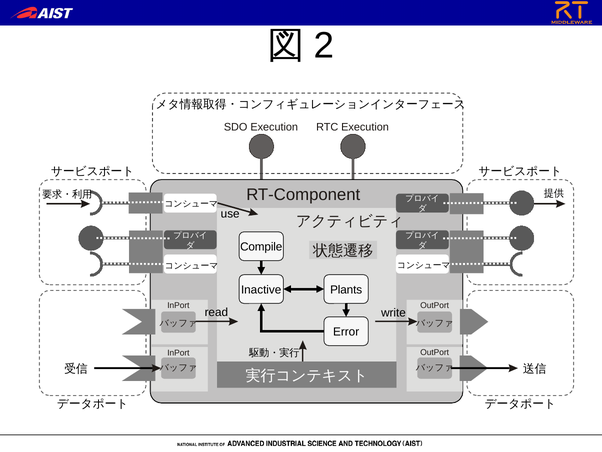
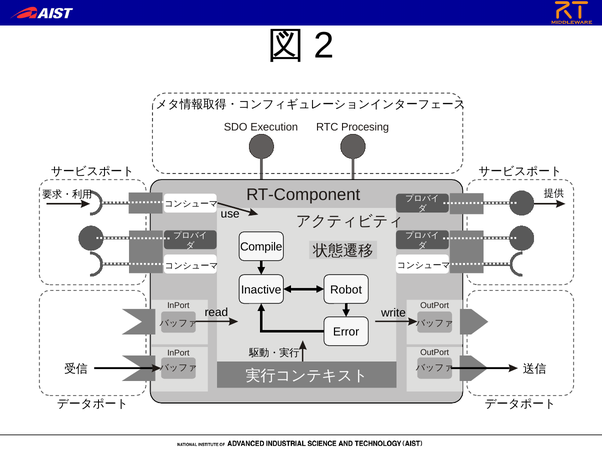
RTC Execution: Execution -> Procesing
Plants: Plants -> Robot
